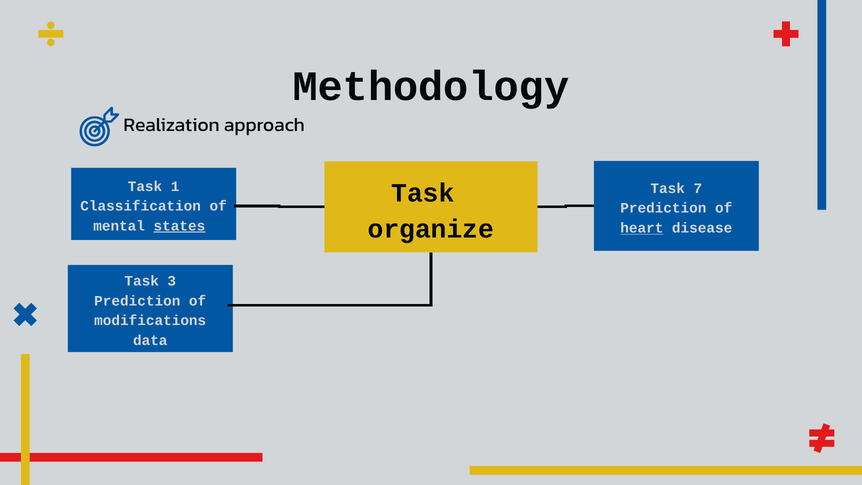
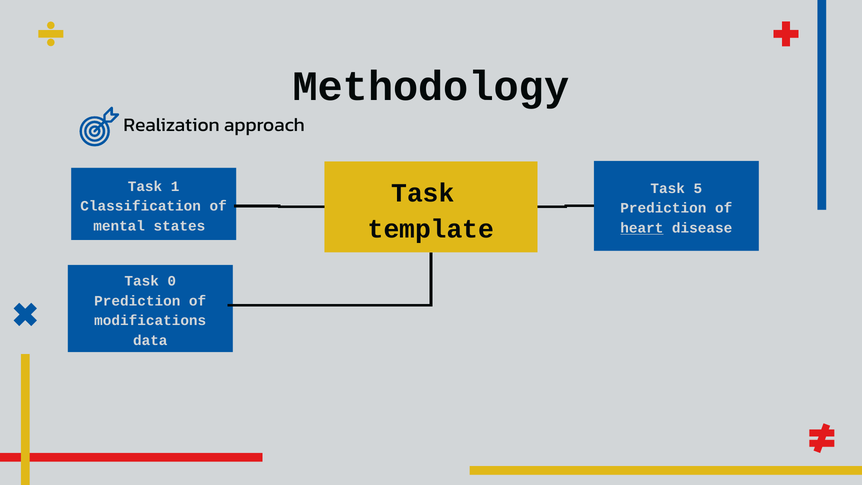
7: 7 -> 5
organize: organize -> template
states underline: present -> none
3: 3 -> 0
